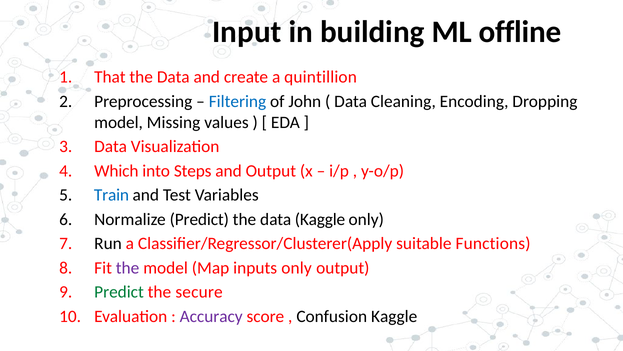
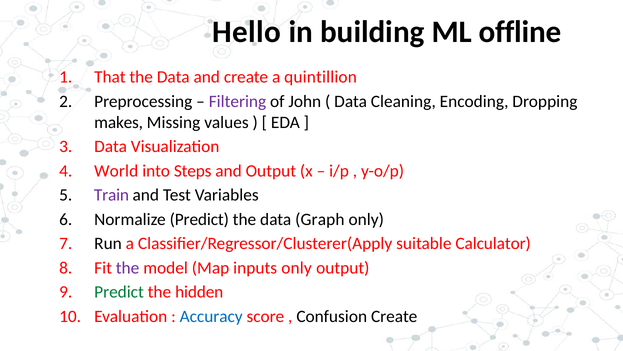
Input: Input -> Hello
Filtering colour: blue -> purple
model at (119, 122): model -> makes
Which: Which -> World
Train colour: blue -> purple
data Kaggle: Kaggle -> Graph
Functions: Functions -> Calculator
secure: secure -> hidden
Accuracy colour: purple -> blue
Confusion Kaggle: Kaggle -> Create
